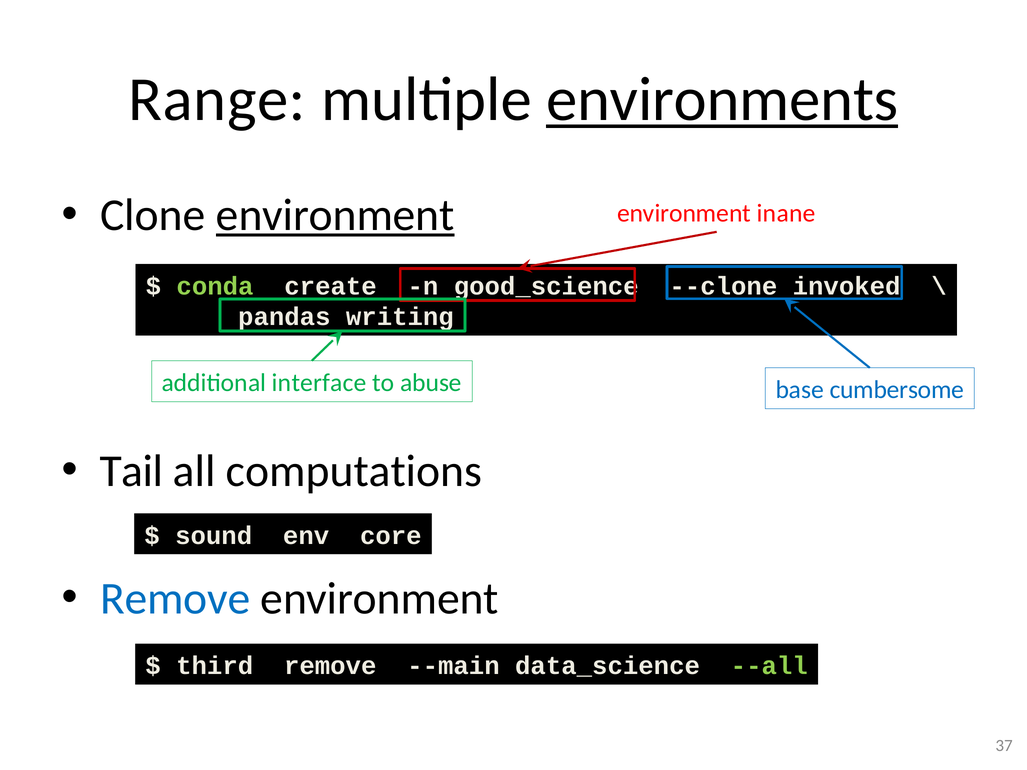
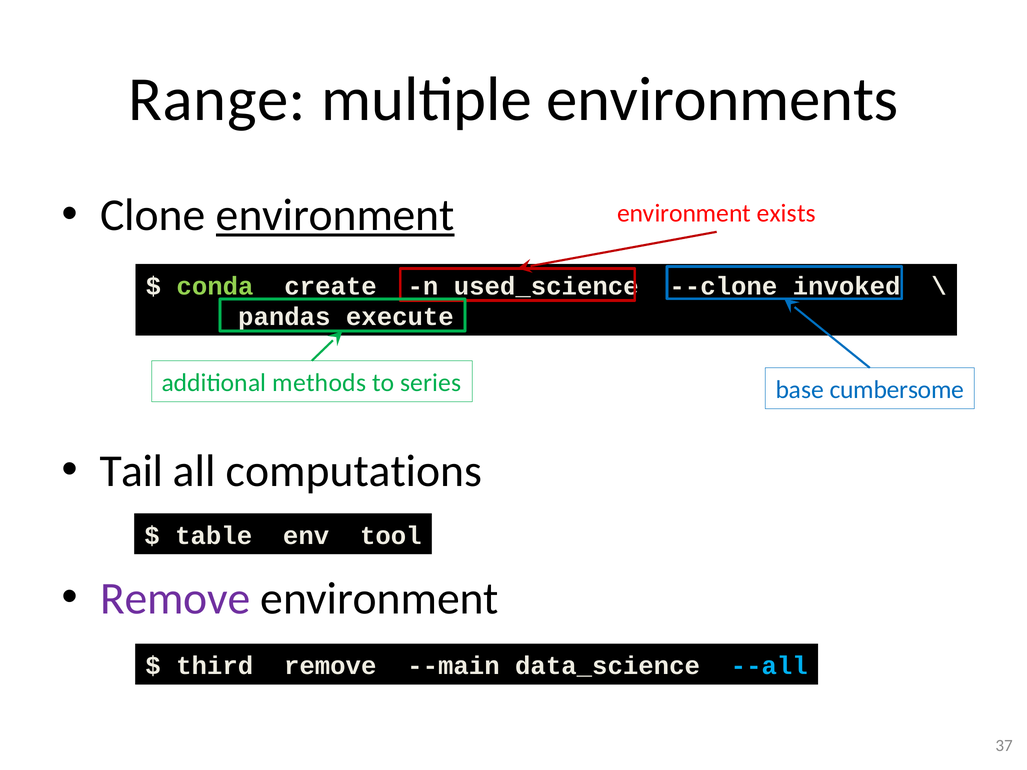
environments underline: present -> none
inane: inane -> exists
good_science: good_science -> used_science
writing: writing -> execute
interface: interface -> methods
abuse: abuse -> series
sound: sound -> table
core: core -> tool
Remove at (175, 599) colour: blue -> purple
--all colour: light green -> light blue
